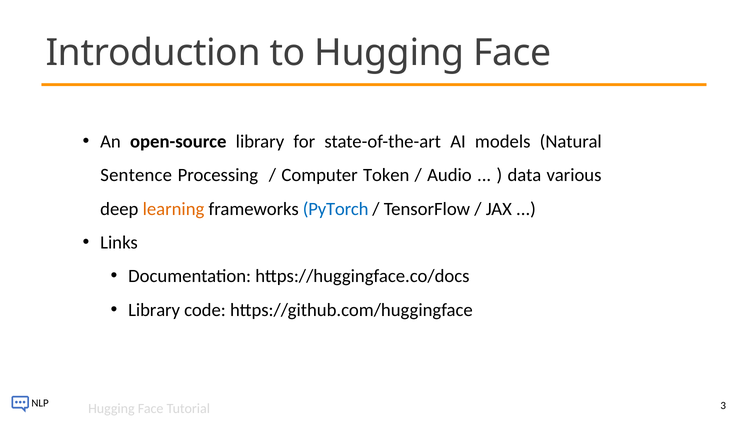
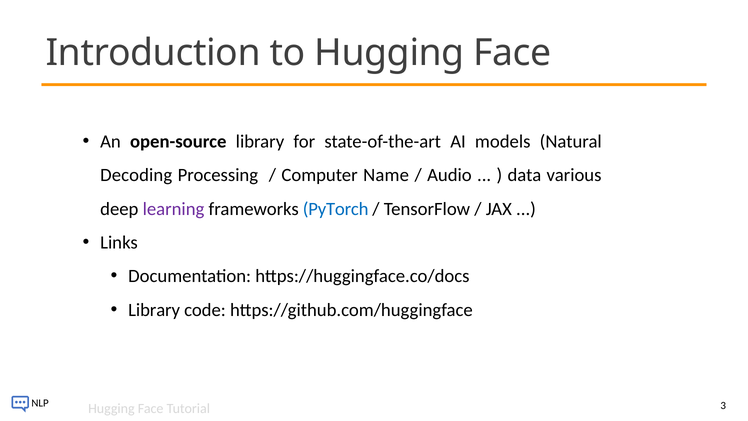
Sentence: Sentence -> Decoding
Token: Token -> Name
learning colour: orange -> purple
